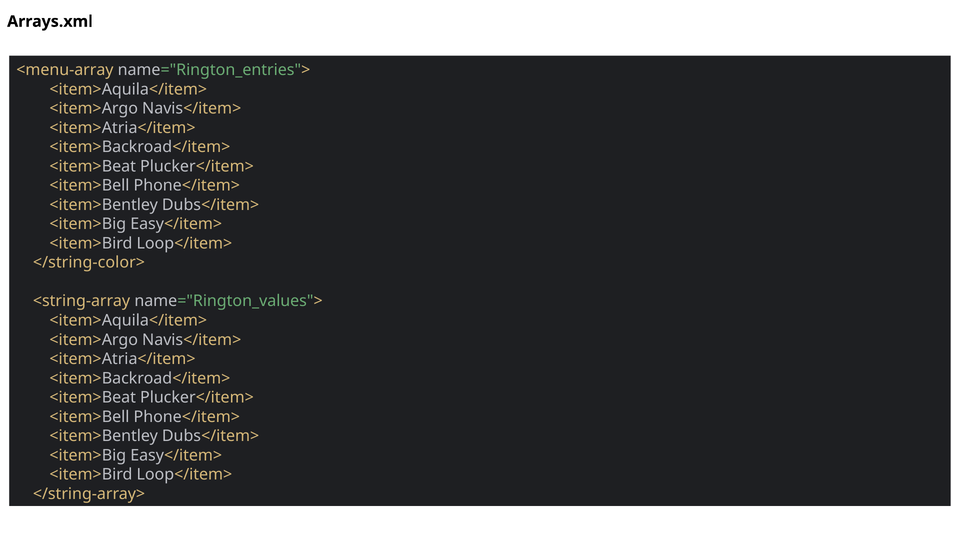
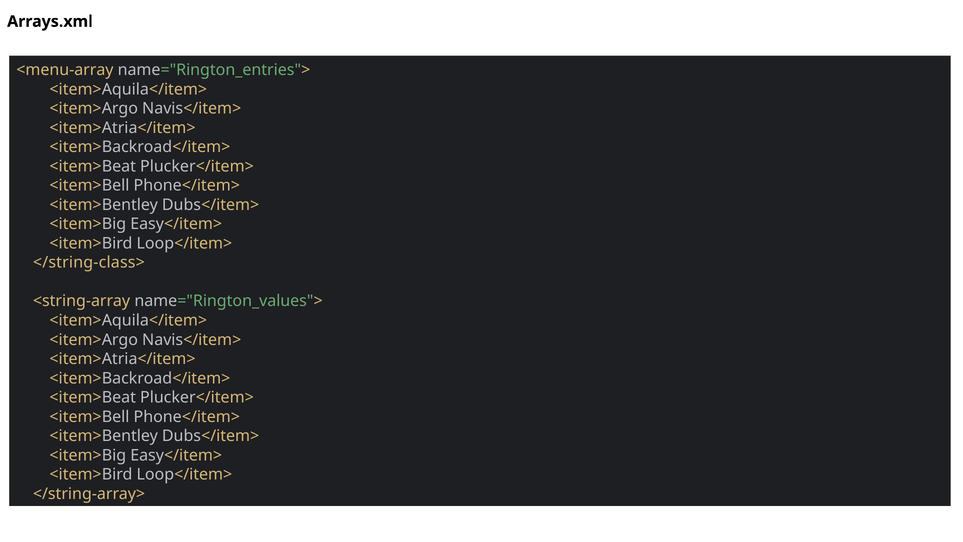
</string-color>: </string-color> -> </string-class>
